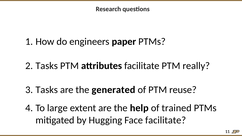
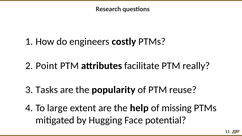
paper: paper -> costly
Tasks at (47, 66): Tasks -> Point
generated: generated -> popularity
trained: trained -> missing
Face facilitate: facilitate -> potential
